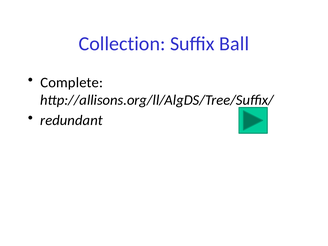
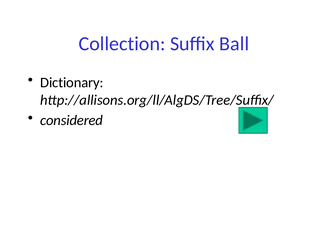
Complete: Complete -> Dictionary
redundant: redundant -> considered
